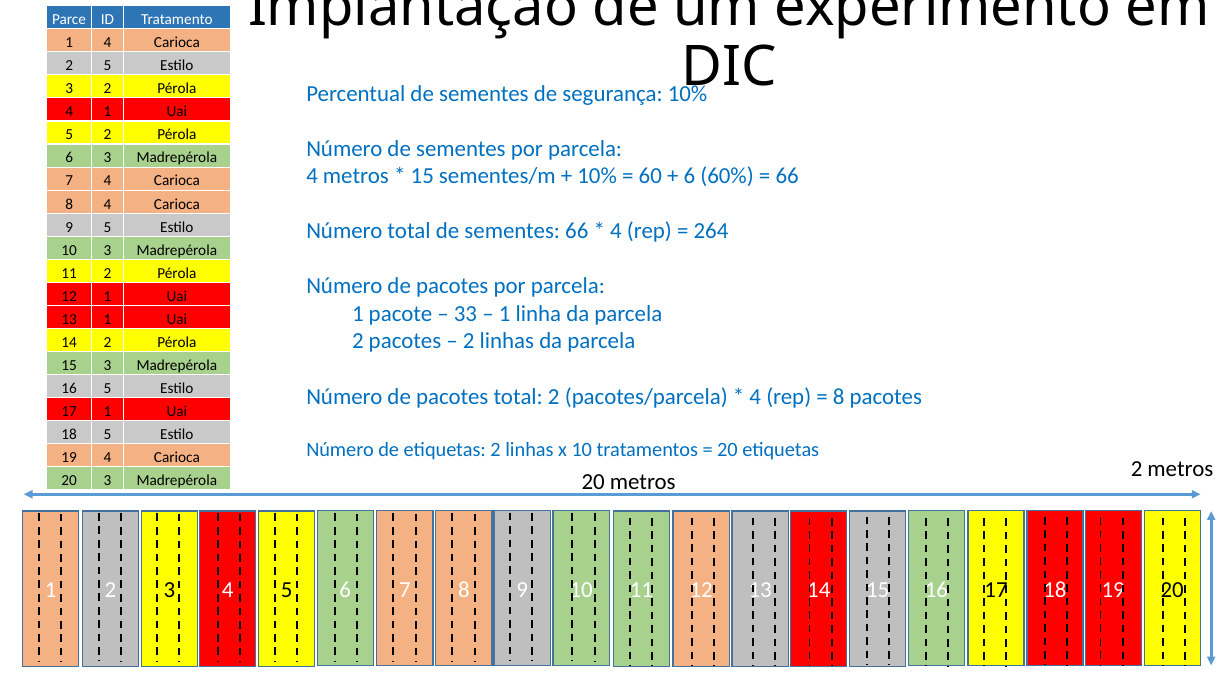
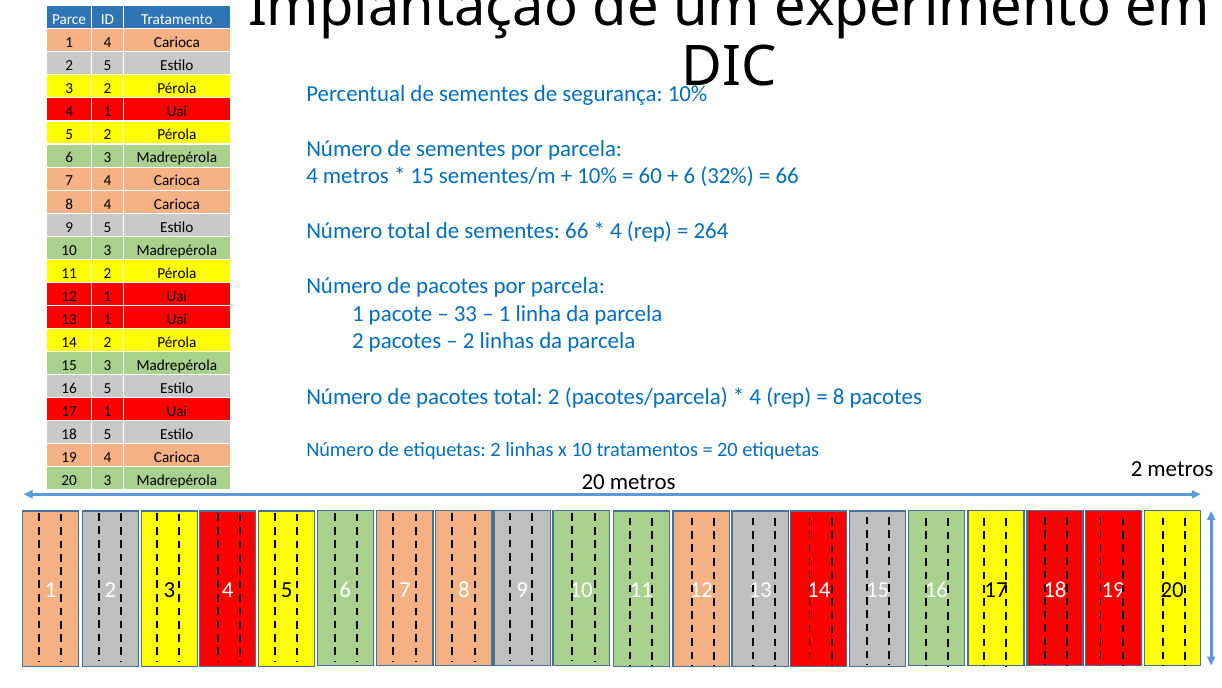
60%: 60% -> 32%
